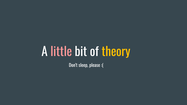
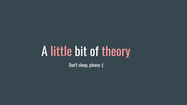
theory colour: yellow -> pink
